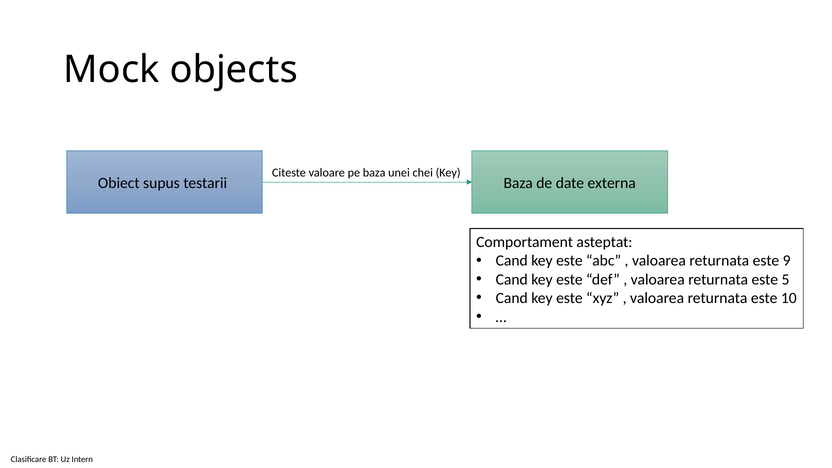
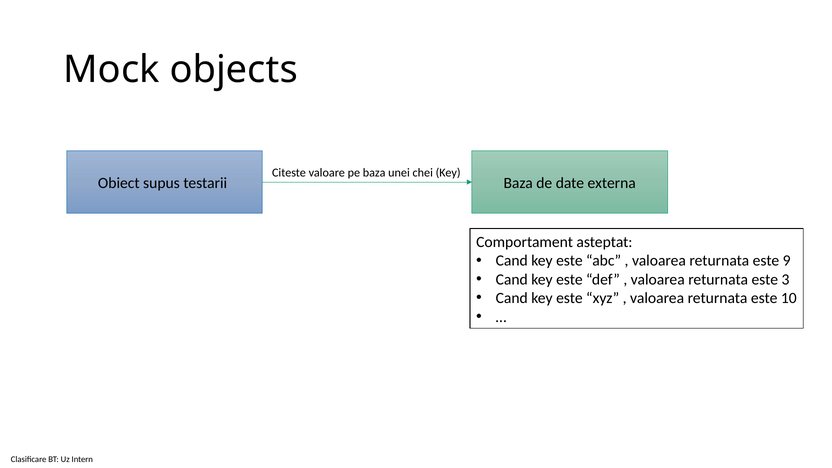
5: 5 -> 3
